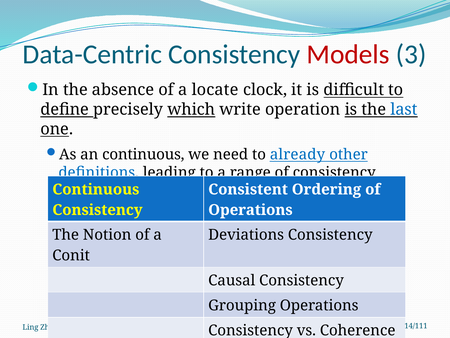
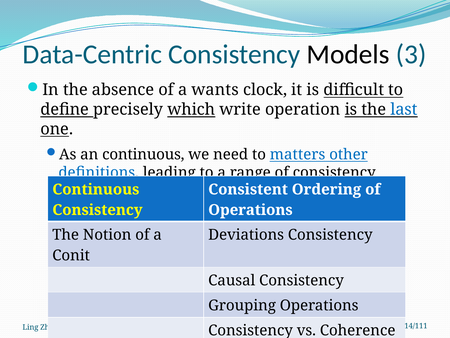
Models at (348, 54) colour: red -> black
locate: locate -> wants
already: already -> matters
